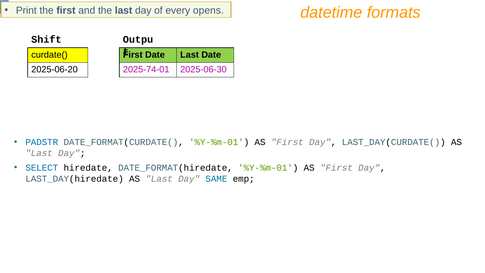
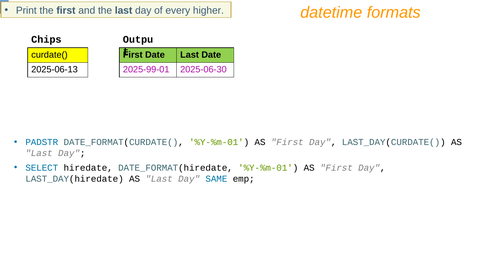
opens: opens -> higher
Shift: Shift -> Chips
2025-06-20: 2025-06-20 -> 2025-06-13
2025-74-01: 2025-74-01 -> 2025-99-01
